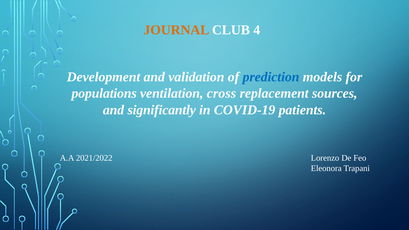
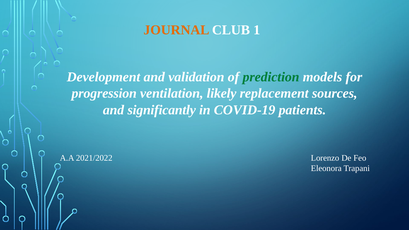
4: 4 -> 1
prediction colour: blue -> green
populations: populations -> progression
cross: cross -> likely
